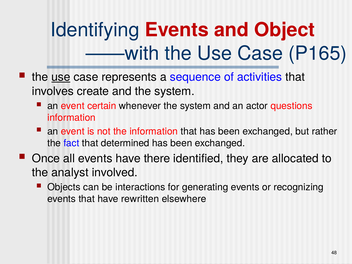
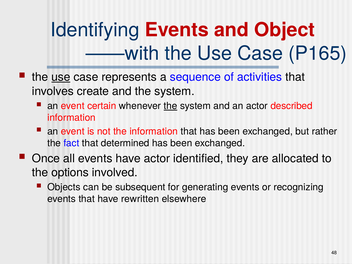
the at (170, 106) underline: none -> present
questions: questions -> described
have there: there -> actor
analyst: analyst -> options
interactions: interactions -> subsequent
